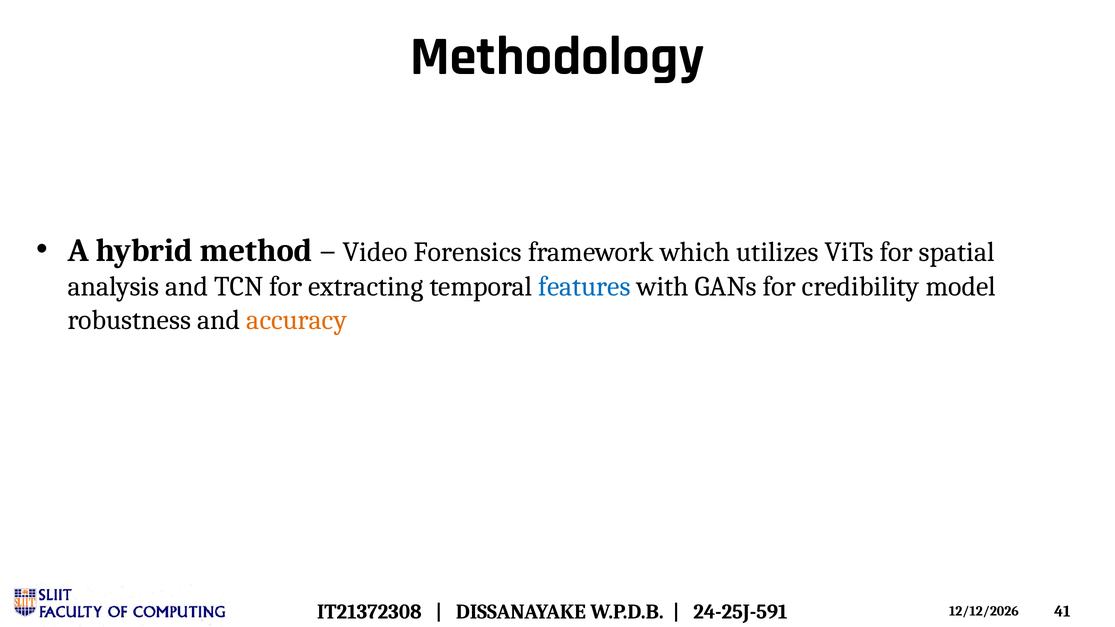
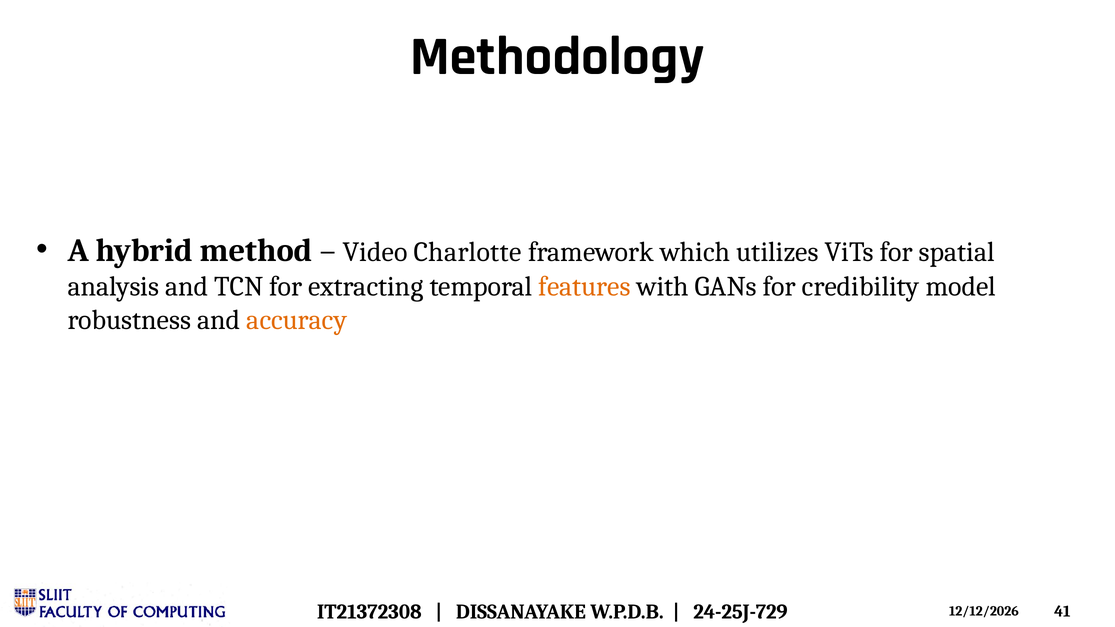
Forensics: Forensics -> Charlotte
features colour: blue -> orange
24-25J-591: 24-25J-591 -> 24-25J-729
